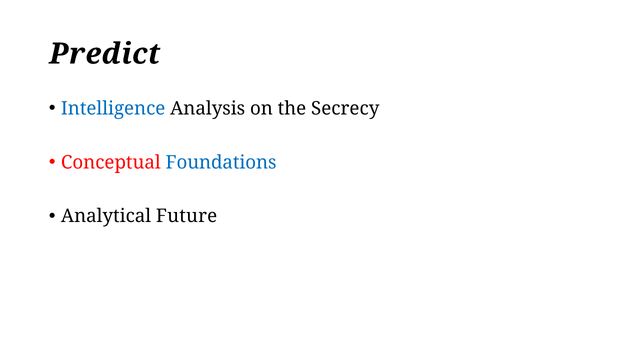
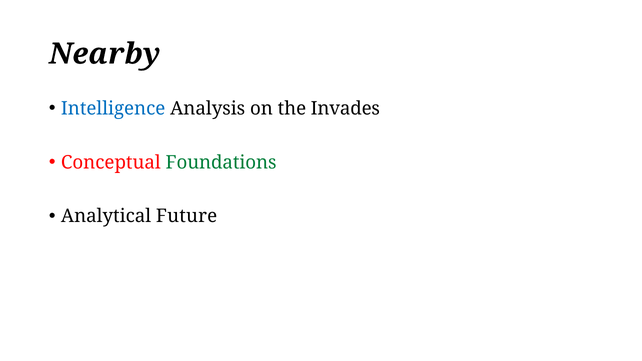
Predict: Predict -> Nearby
Secrecy: Secrecy -> Invades
Foundations colour: blue -> green
